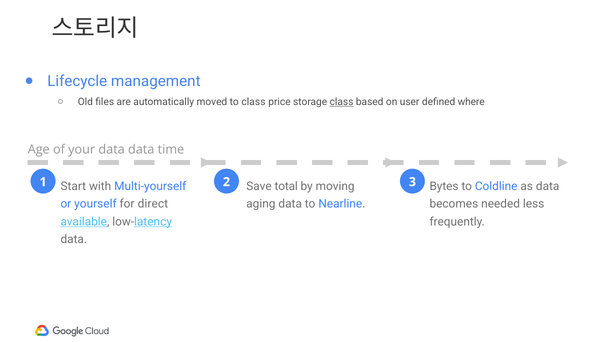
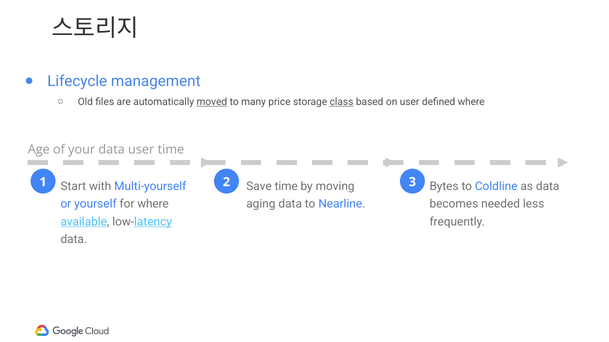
moved underline: none -> present
to class: class -> many
data data: data -> user
Save total: total -> time
for direct: direct -> where
